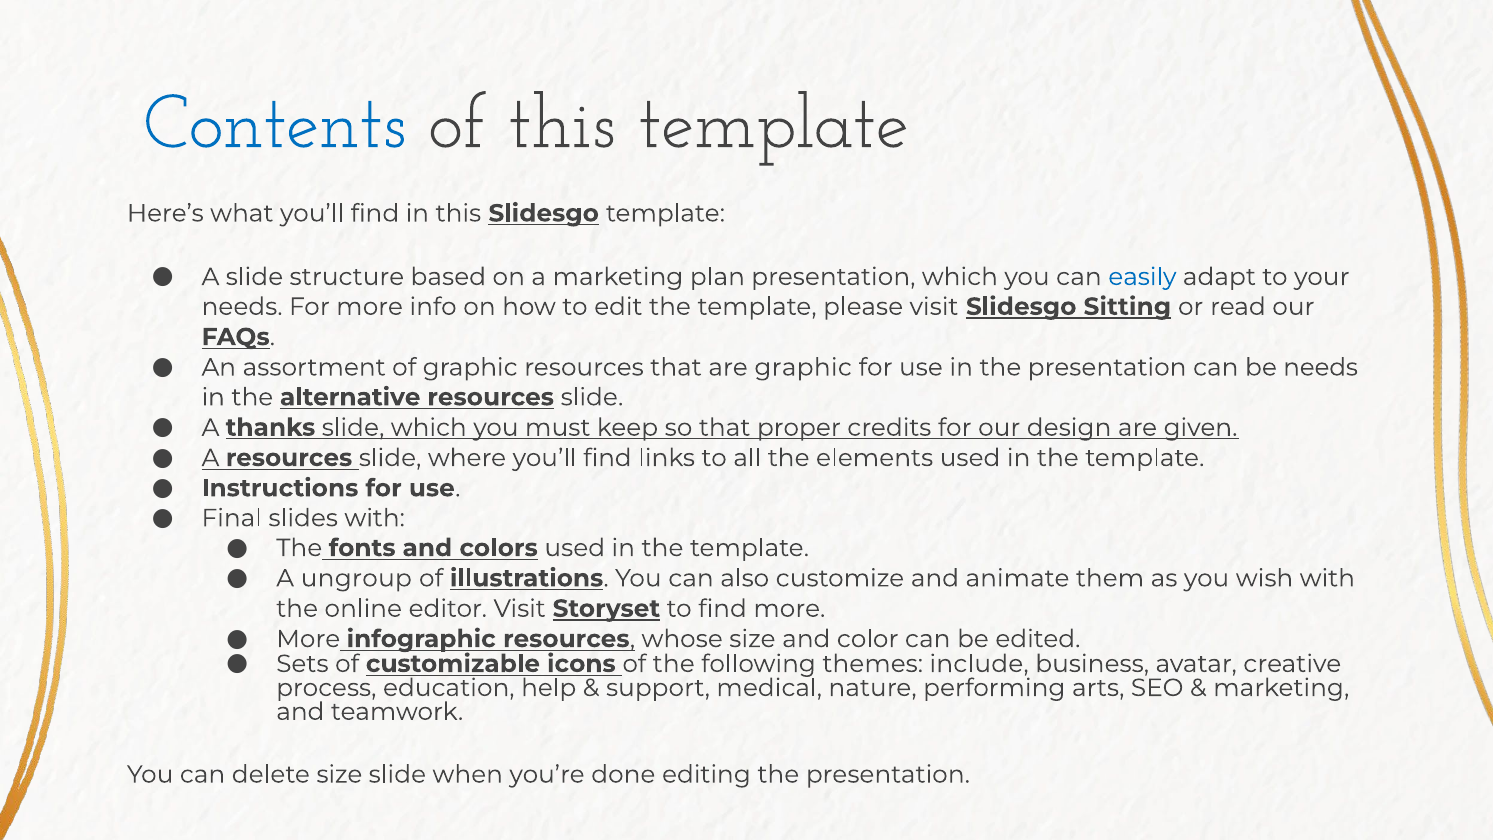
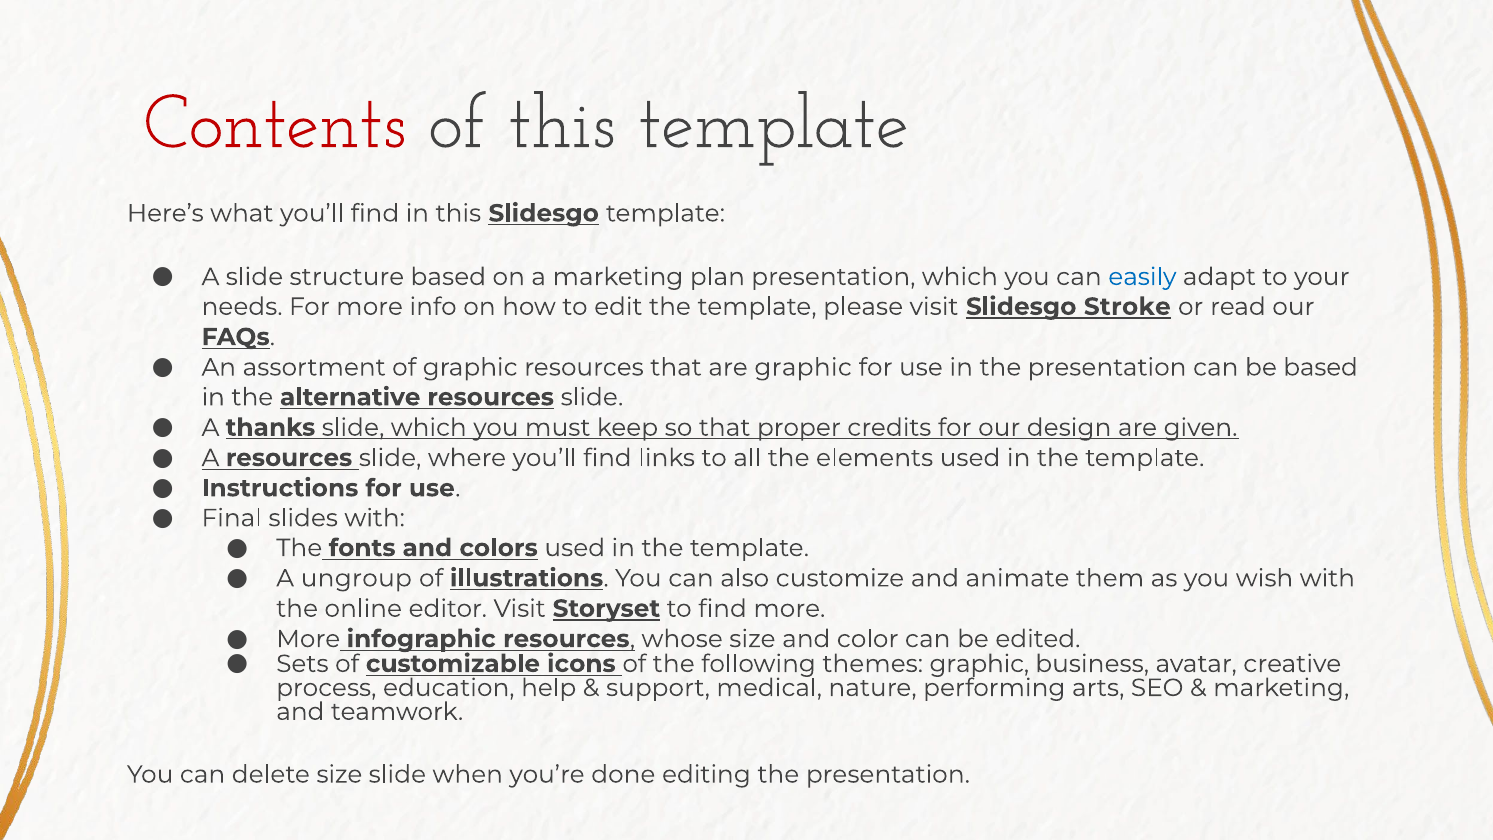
Contents colour: blue -> red
Sitting: Sitting -> Stroke
be needs: needs -> based
themes include: include -> graphic
